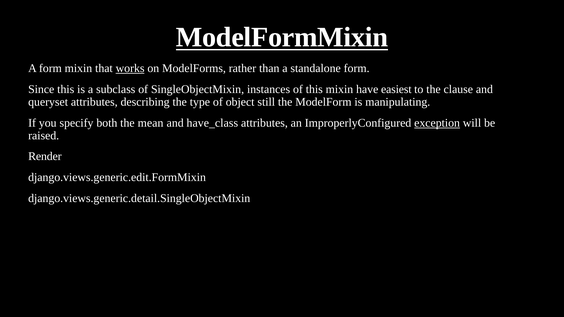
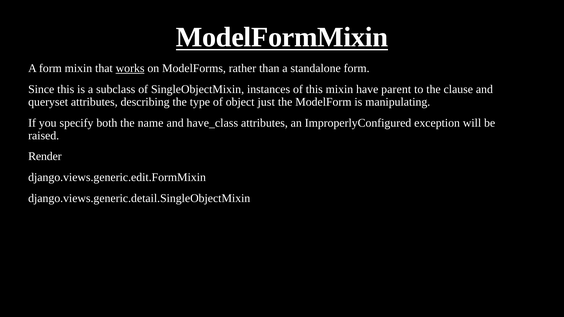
easiest: easiest -> parent
still: still -> just
mean: mean -> name
exception underline: present -> none
